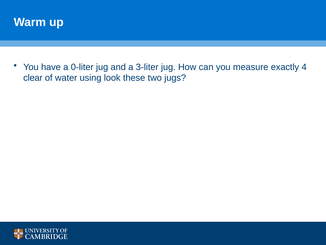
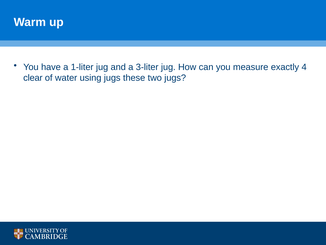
0-liter: 0-liter -> 1-liter
using look: look -> jugs
